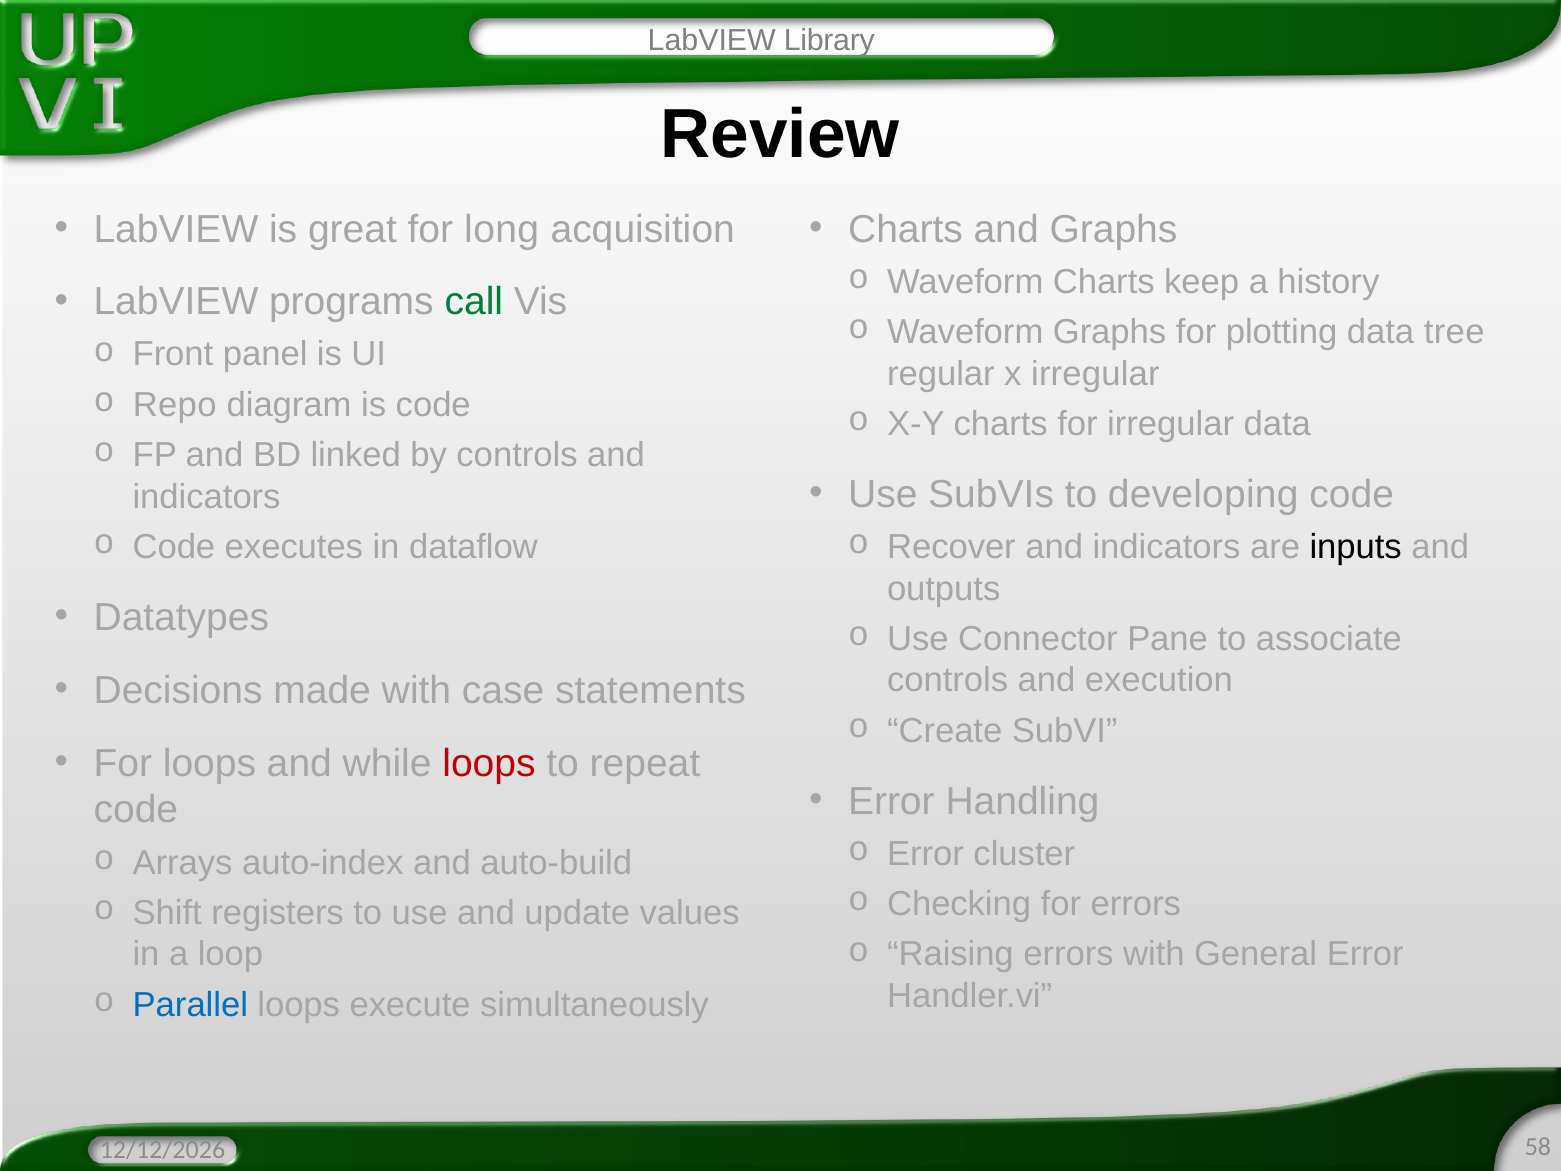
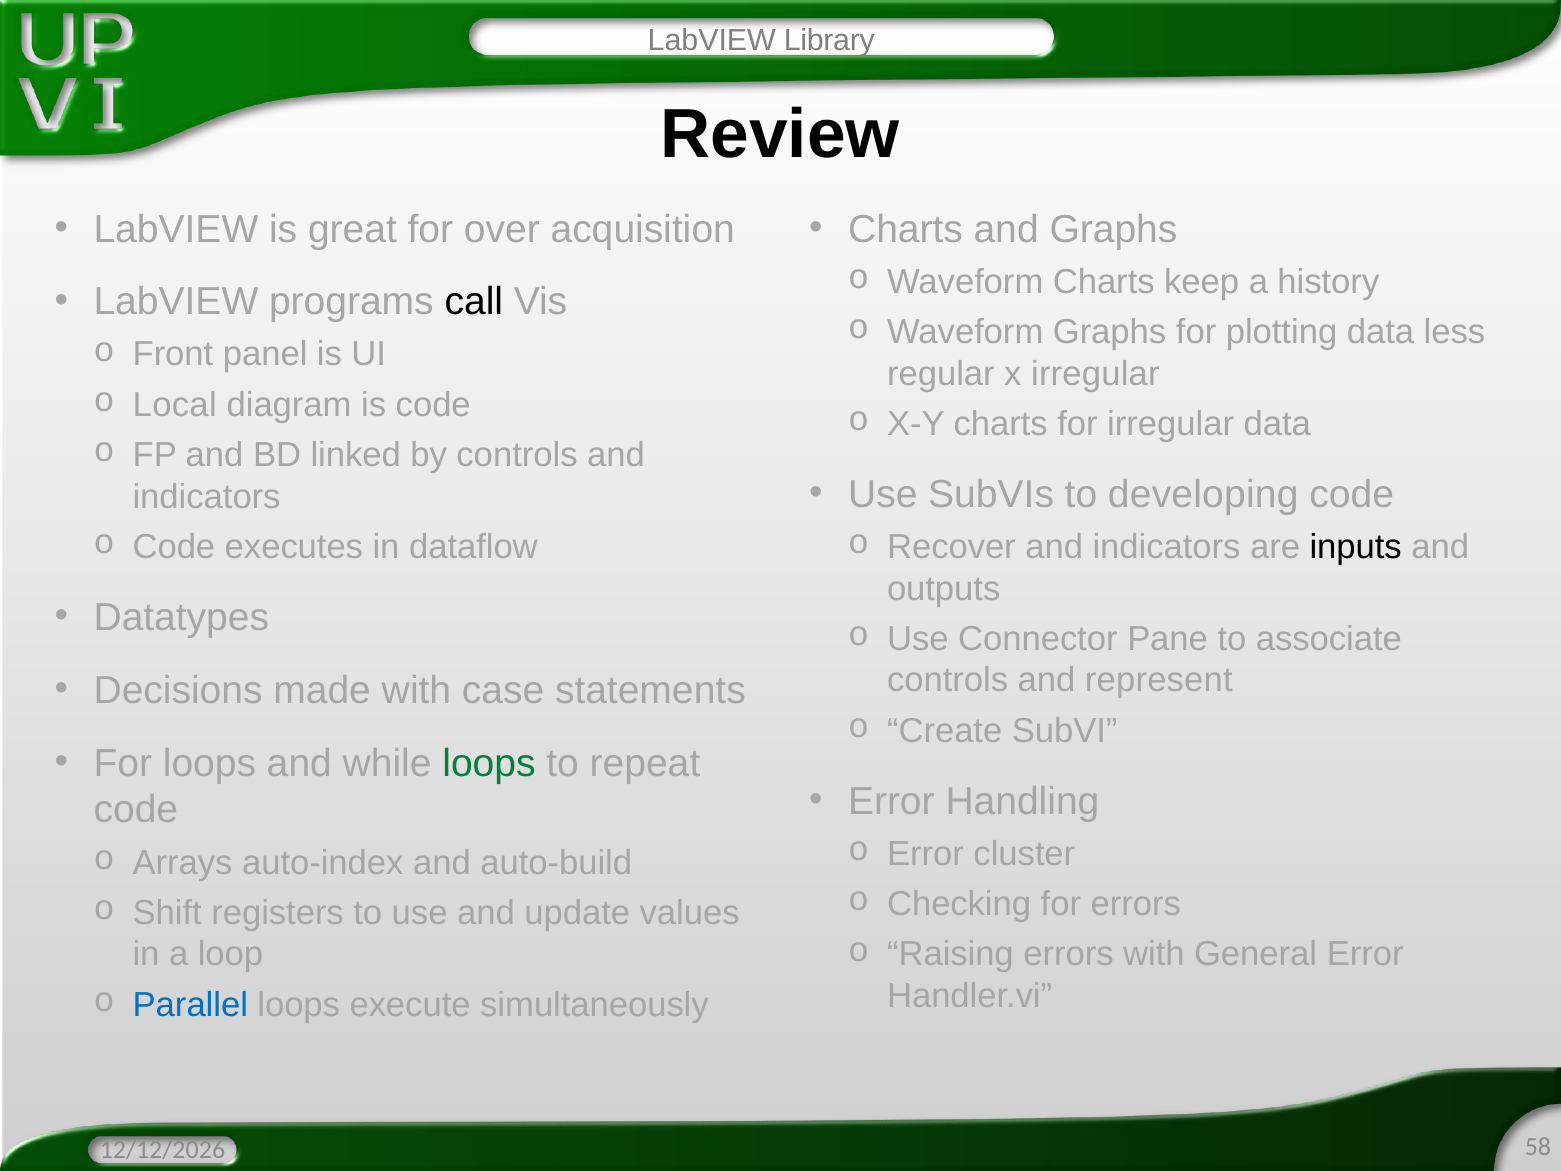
long: long -> over
call colour: green -> black
tree: tree -> less
Repo: Repo -> Local
execution: execution -> represent
loops at (489, 763) colour: red -> green
